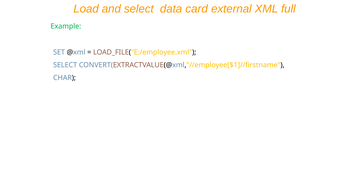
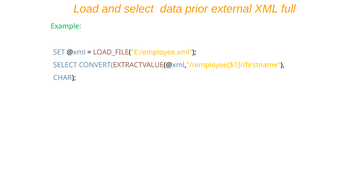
card: card -> prior
